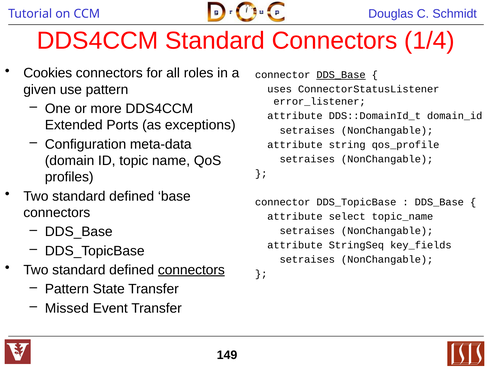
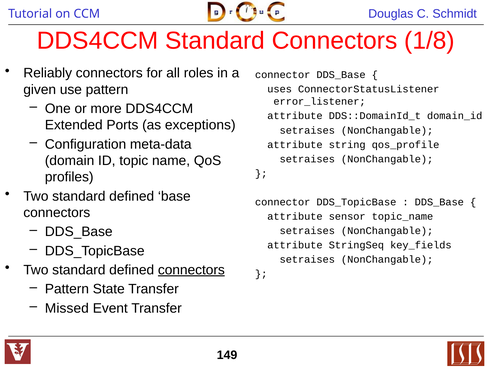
1/4: 1/4 -> 1/8
Cookies: Cookies -> Reliably
DDS_Base at (341, 75) underline: present -> none
select: select -> sensor
